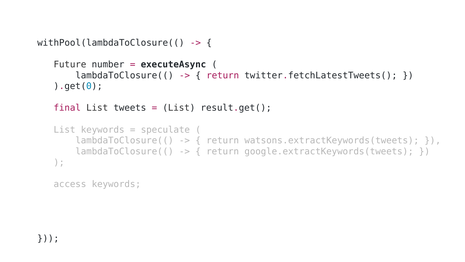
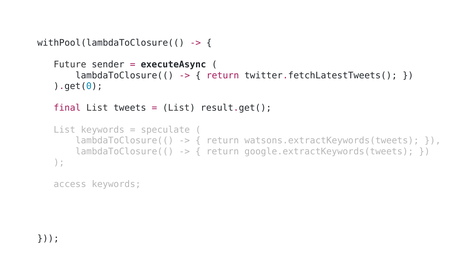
number: number -> sender
